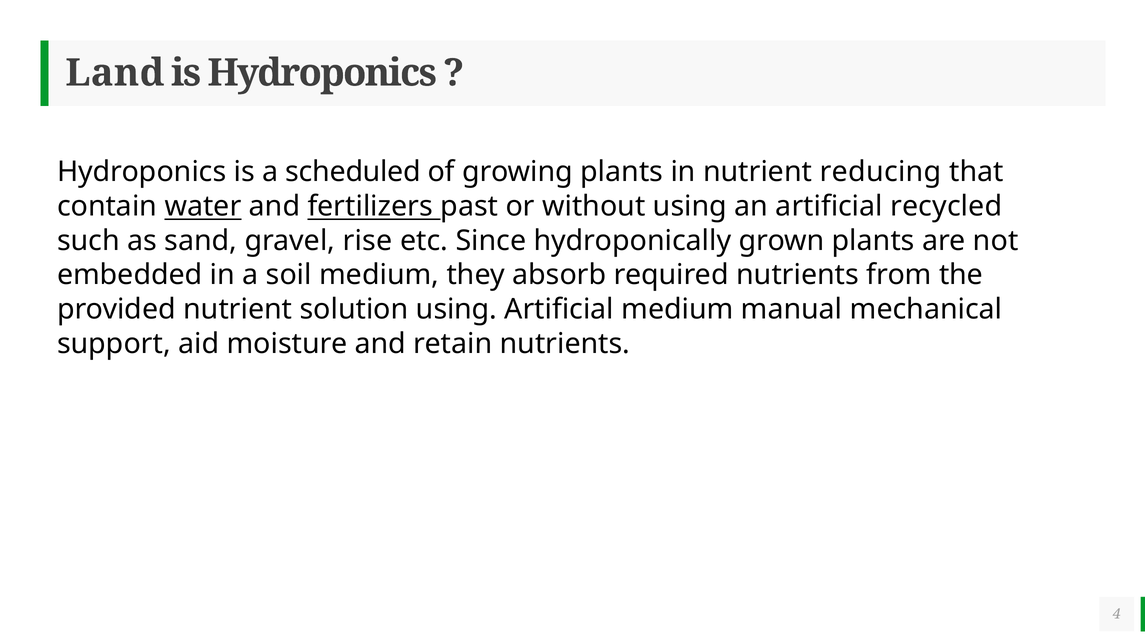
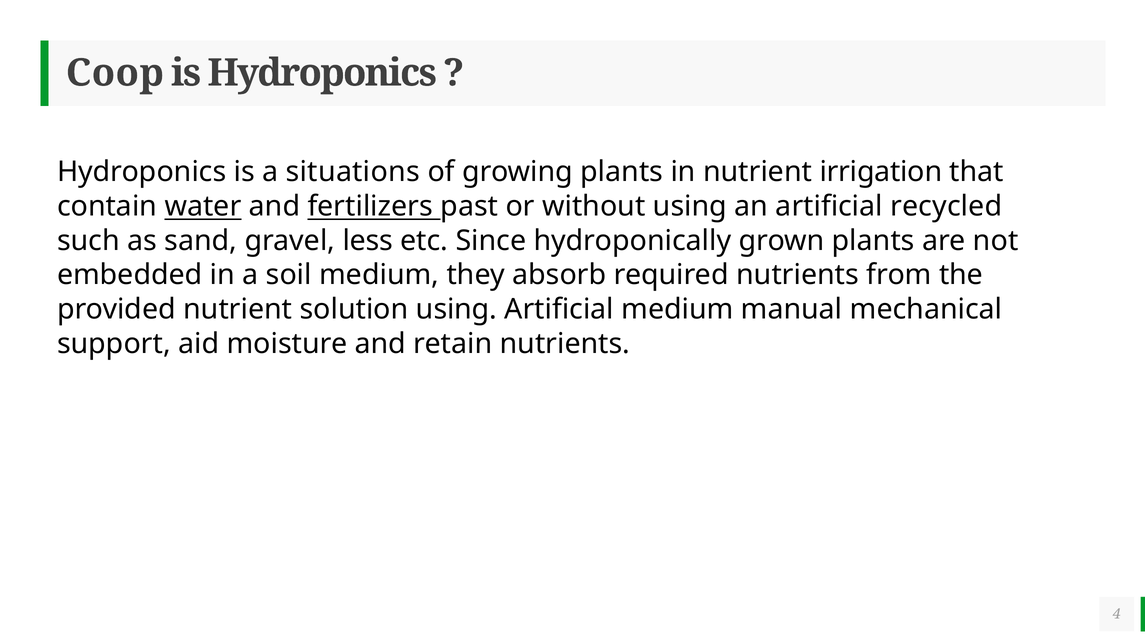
Land: Land -> Coop
scheduled: scheduled -> situations
reducing: reducing -> irrigation
rise: rise -> less
